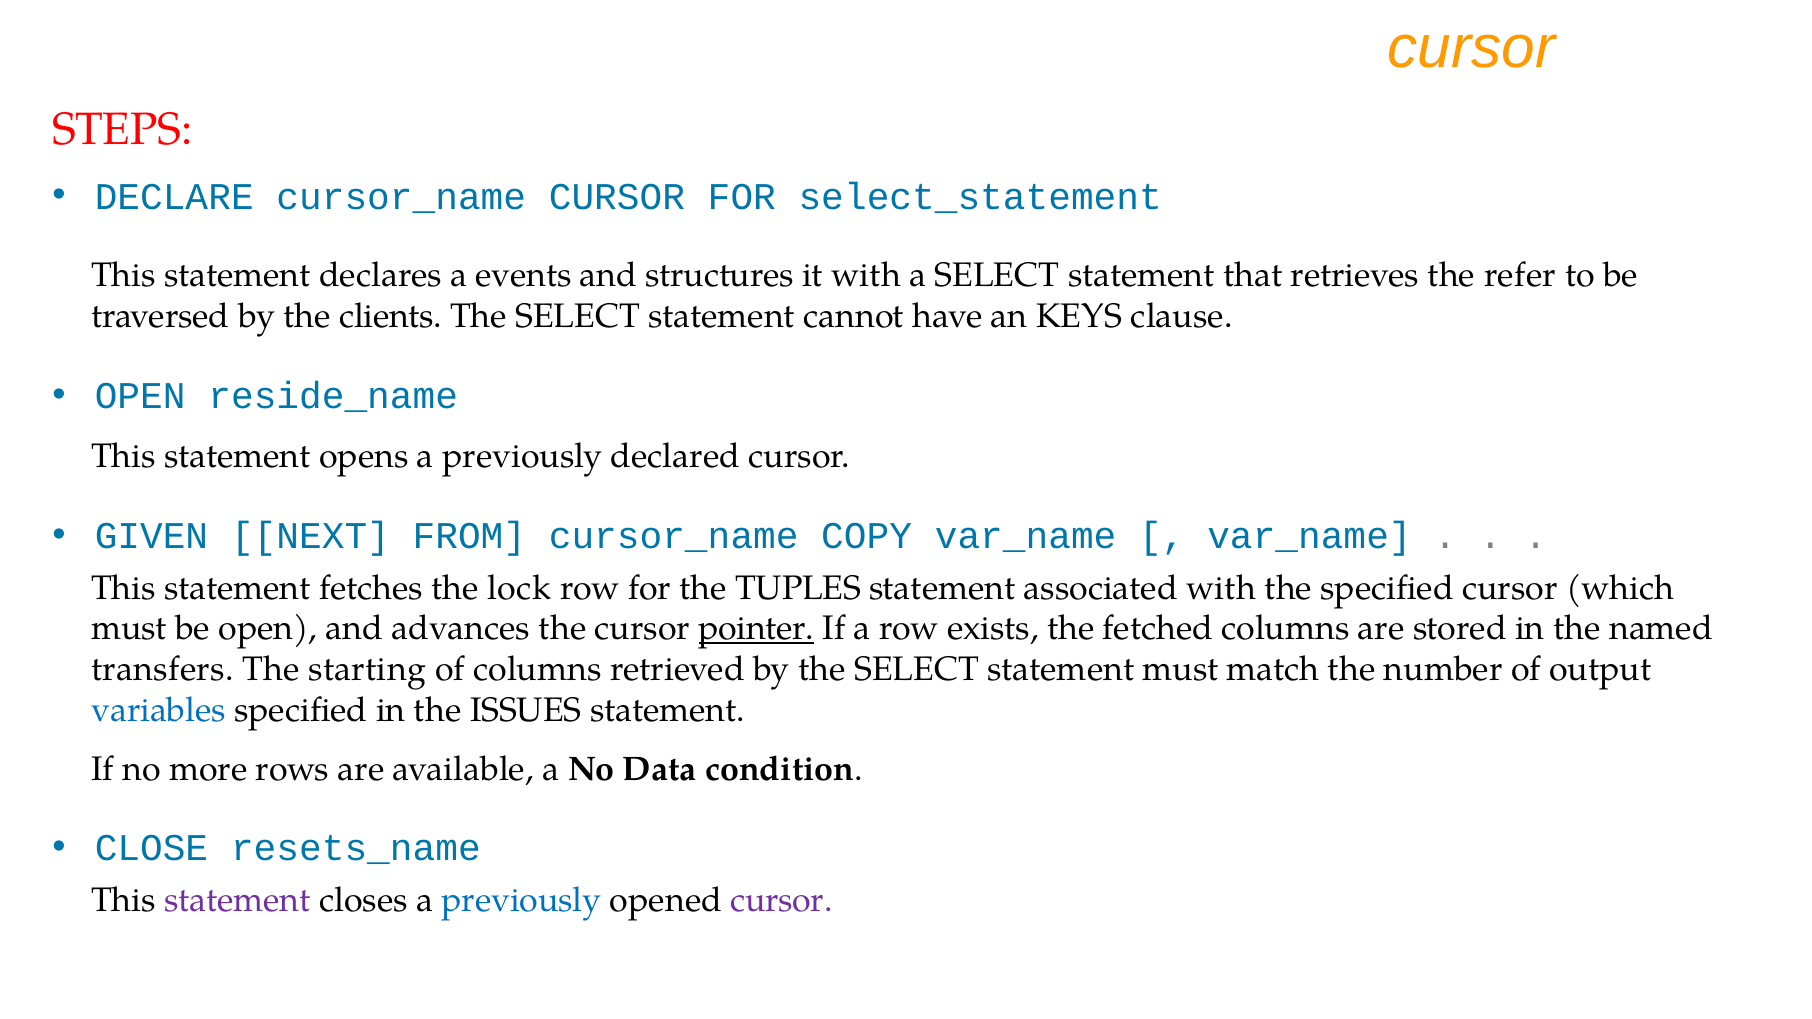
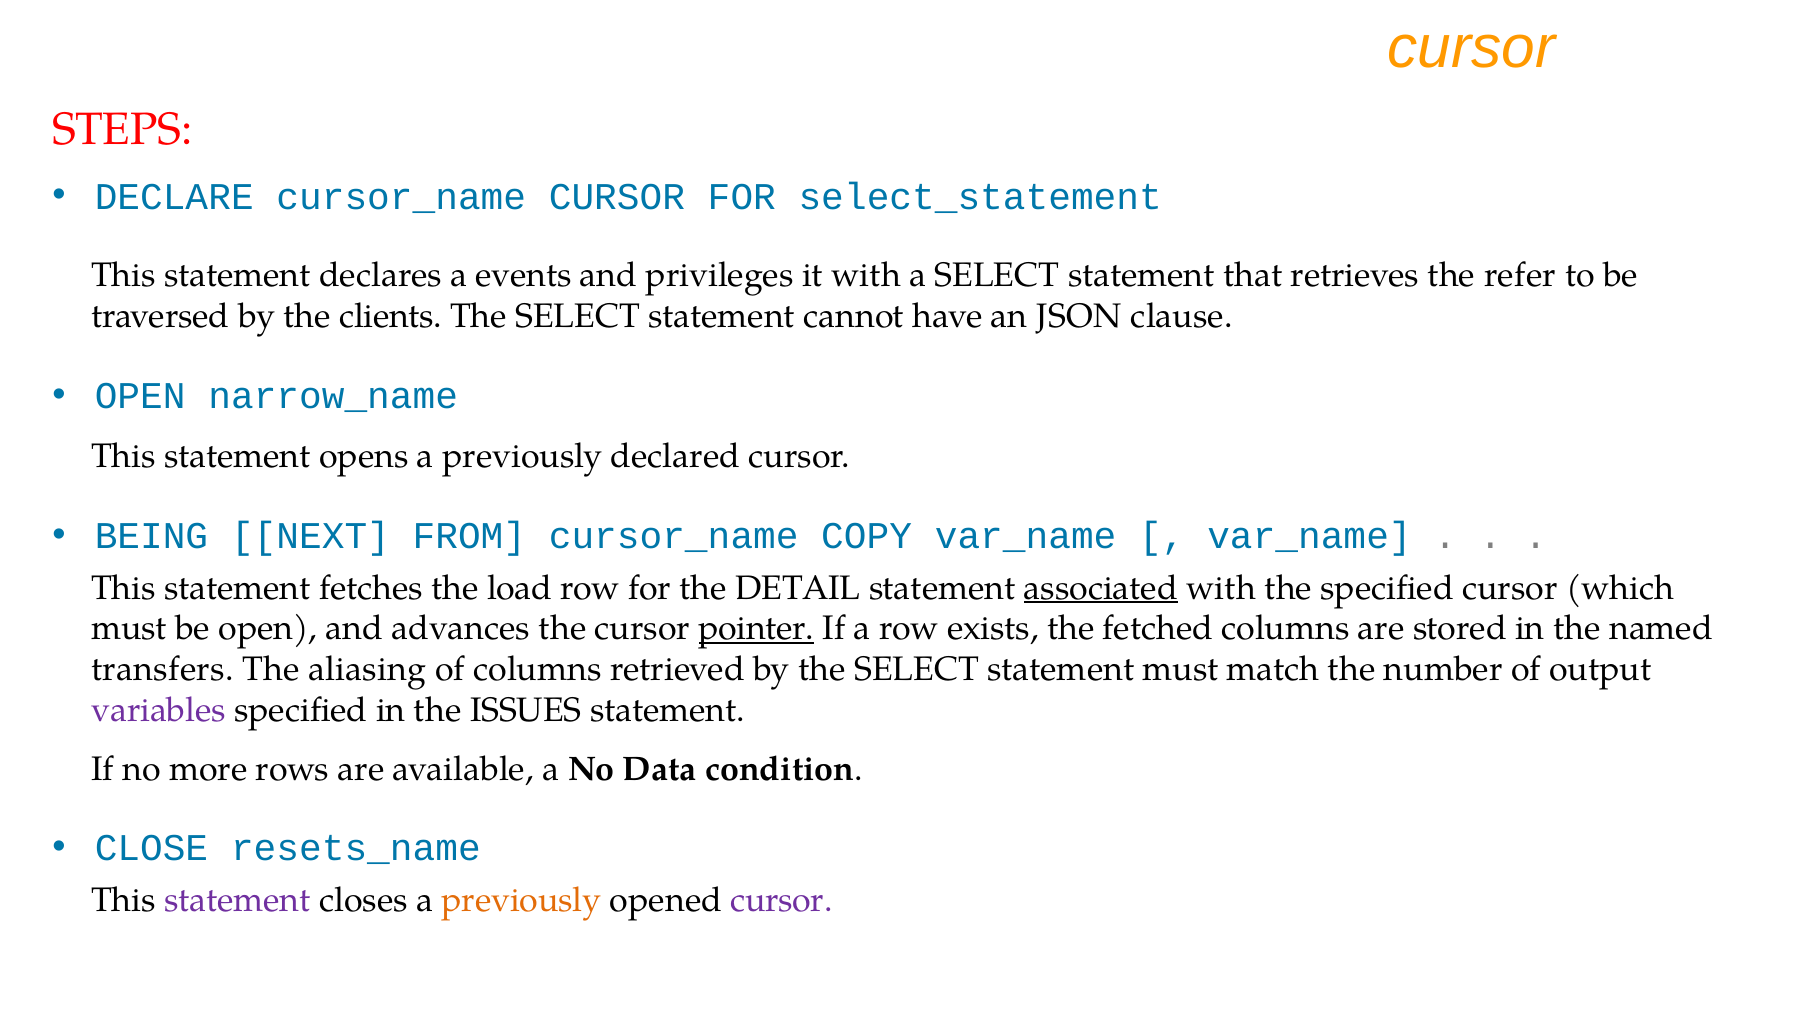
structures: structures -> privileges
KEYS: KEYS -> JSON
reside_name: reside_name -> narrow_name
GIVEN: GIVEN -> BEING
lock: lock -> load
TUPLES: TUPLES -> DETAIL
associated underline: none -> present
starting: starting -> aliasing
variables colour: blue -> purple
previously at (522, 900) colour: blue -> orange
